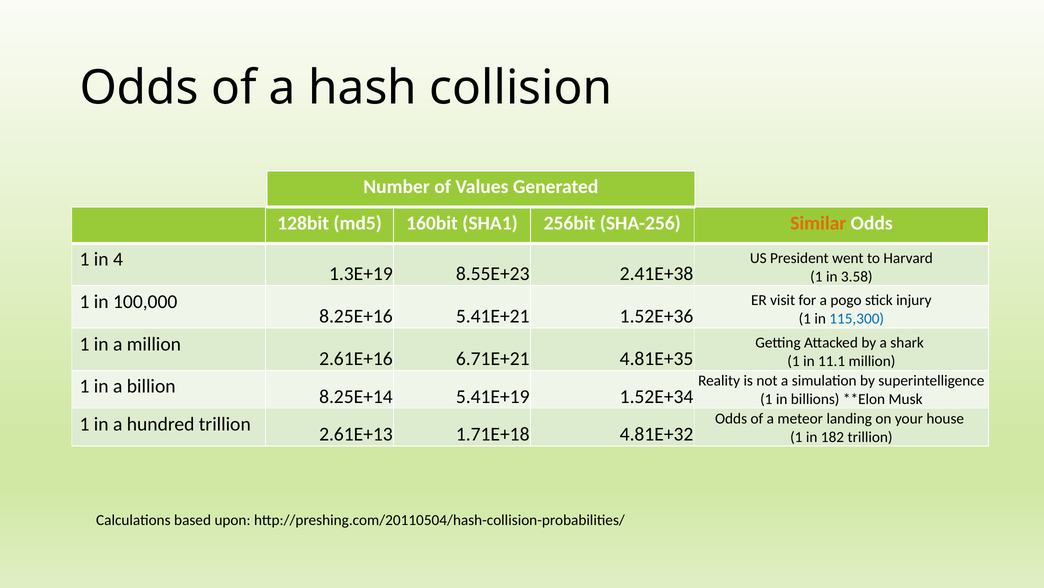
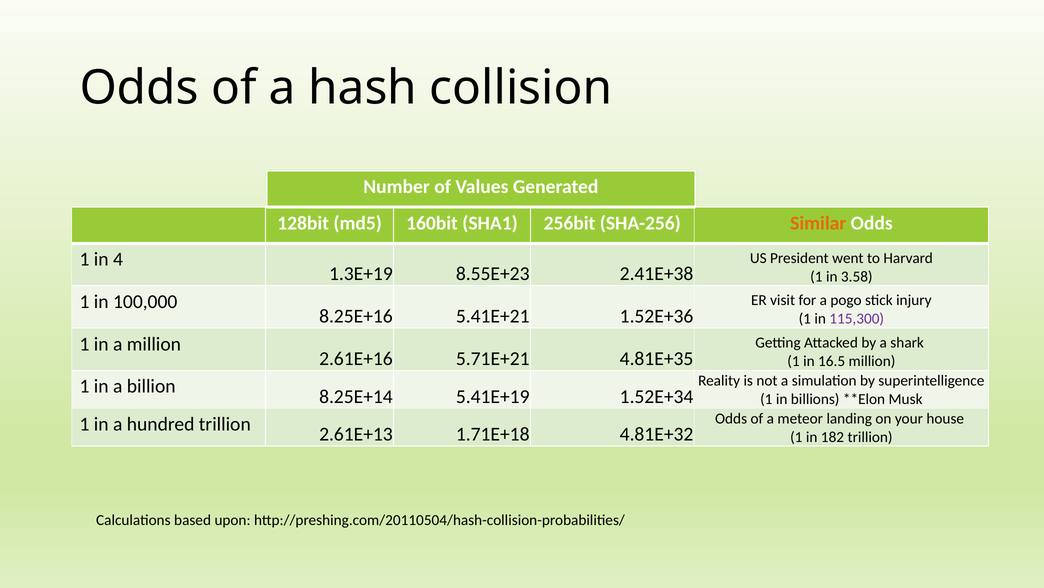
115,300 colour: blue -> purple
6.71E+21: 6.71E+21 -> 5.71E+21
11.1: 11.1 -> 16.5
